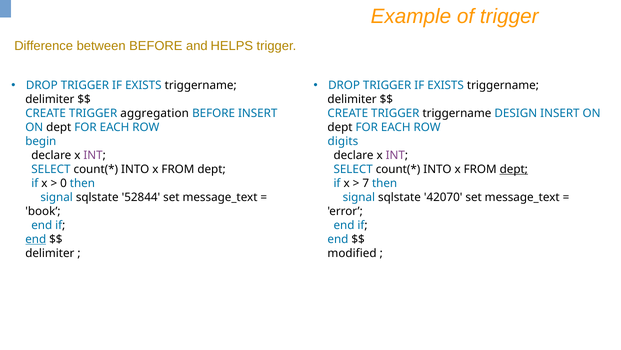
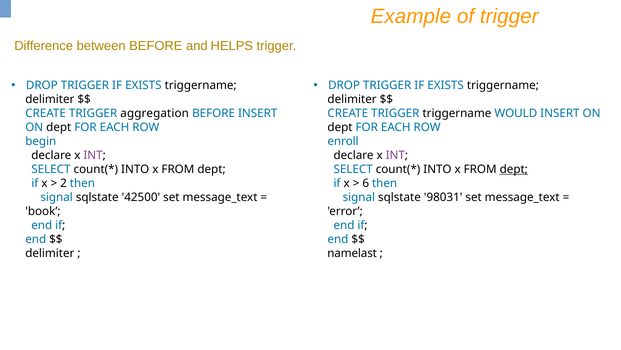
DESIGN: DESIGN -> WOULD
digits: digits -> enroll
0: 0 -> 2
7: 7 -> 6
52844: 52844 -> 42500
42070: 42070 -> 98031
end at (36, 239) underline: present -> none
modified: modified -> namelast
